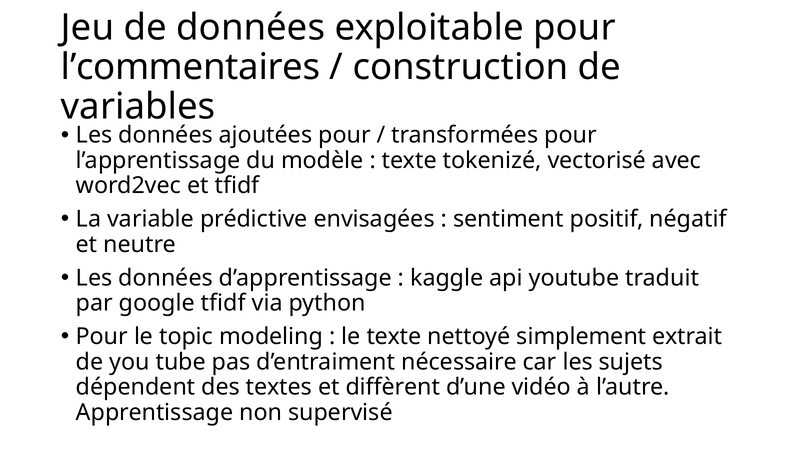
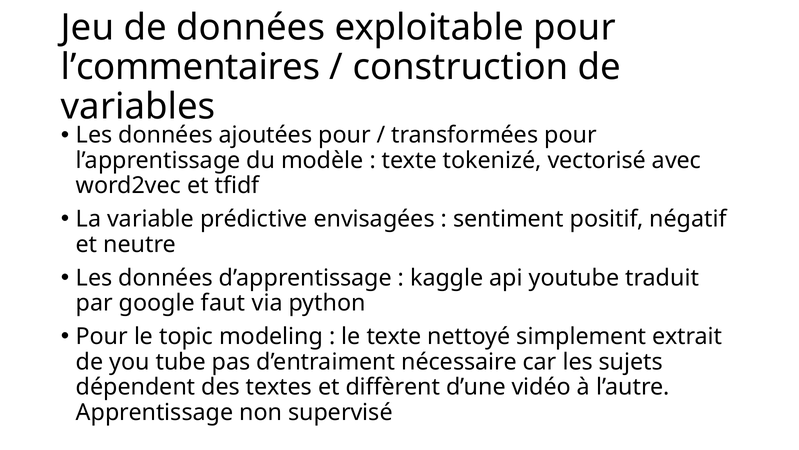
google tfidf: tfidf -> faut
